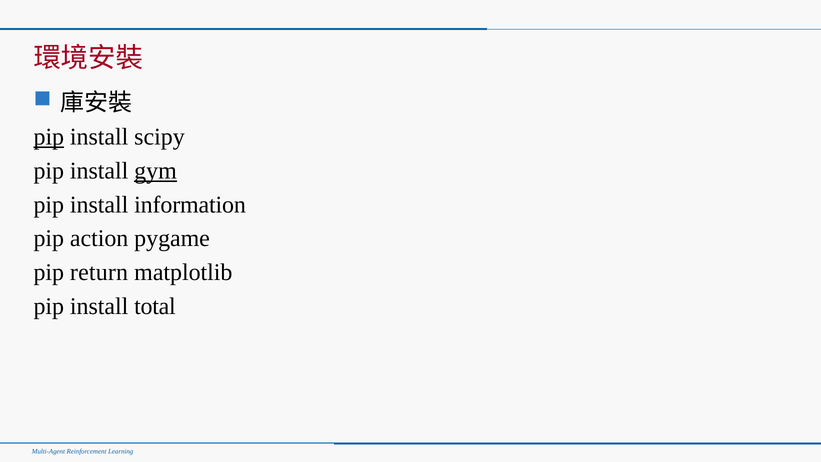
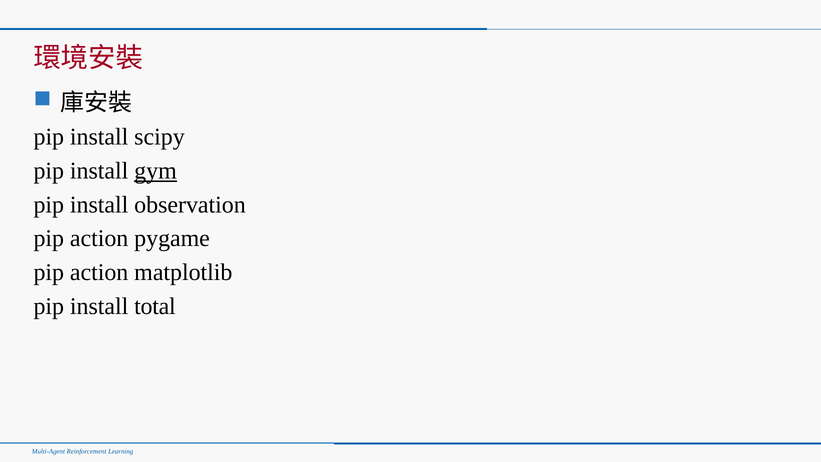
pip at (49, 137) underline: present -> none
information: information -> observation
return at (99, 272): return -> action
